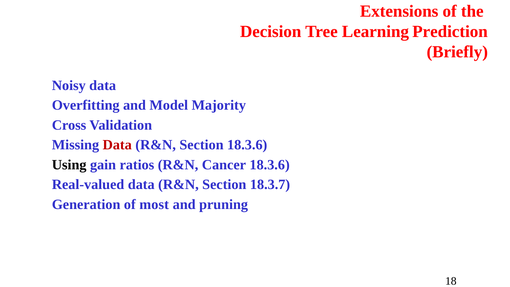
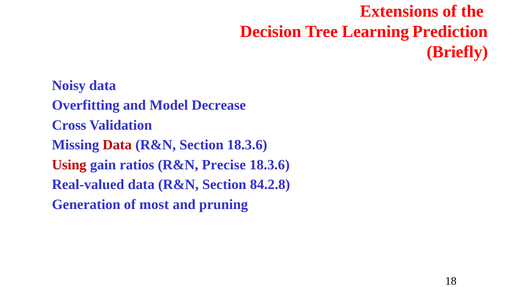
Majority: Majority -> Decrease
Using colour: black -> red
Cancer: Cancer -> Precise
18.3.7: 18.3.7 -> 84.2.8
